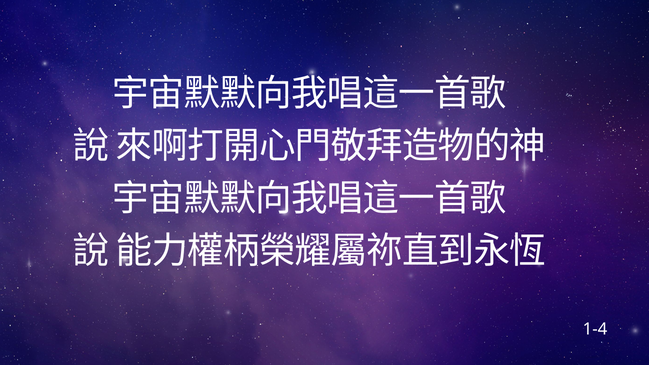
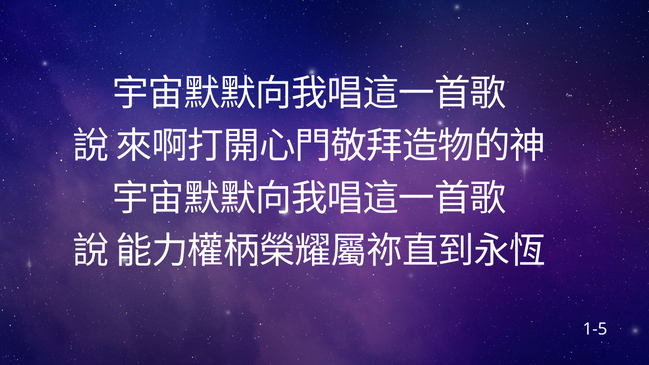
1-4: 1-4 -> 1-5
